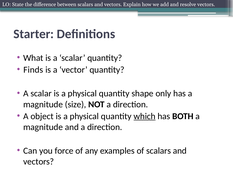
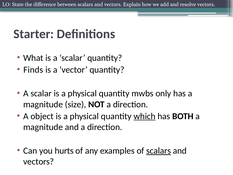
shape: shape -> mwbs
force: force -> hurts
scalars at (159, 151) underline: none -> present
